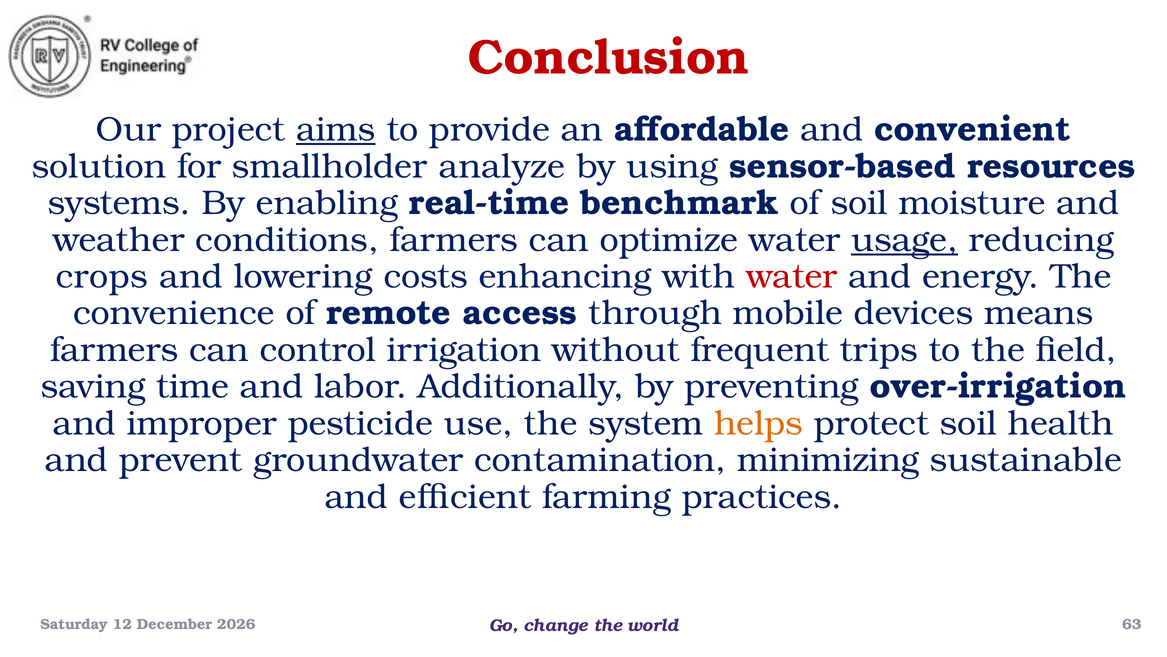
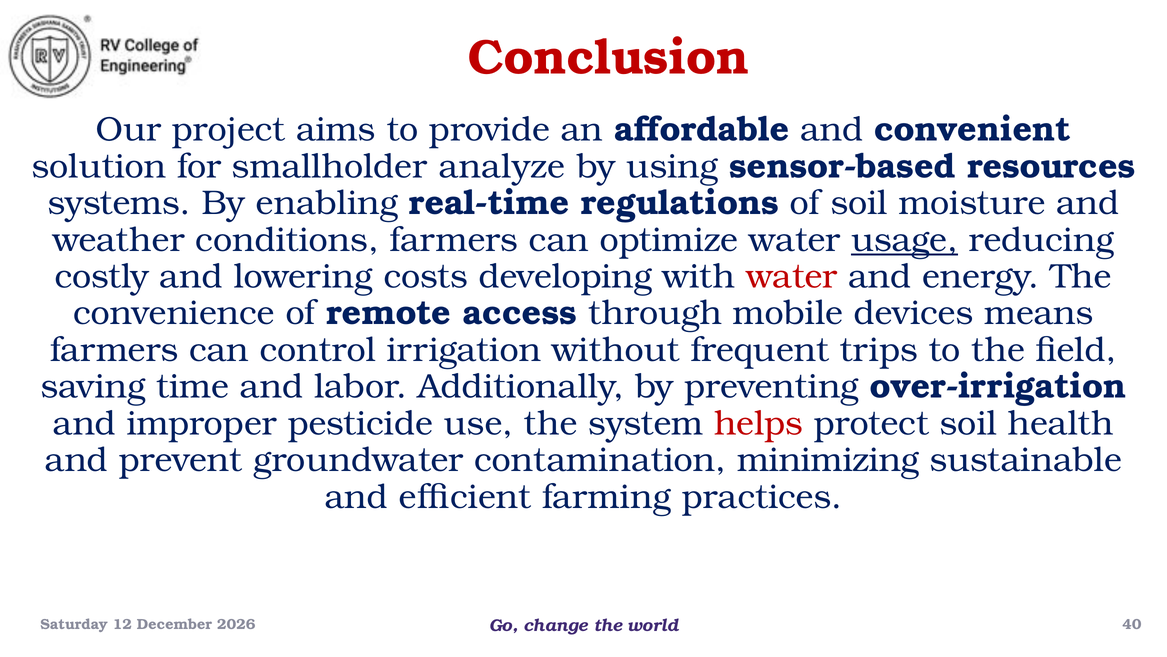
aims underline: present -> none
benchmark: benchmark -> regulations
crops: crops -> costly
enhancing: enhancing -> developing
helps colour: orange -> red
63: 63 -> 40
